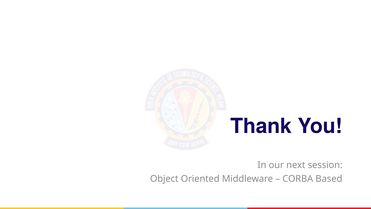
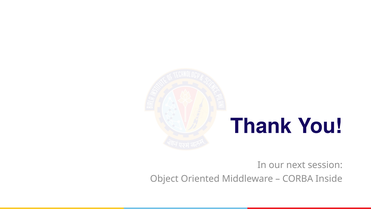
Based: Based -> Inside
